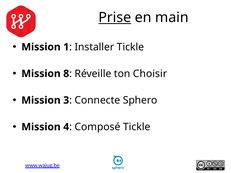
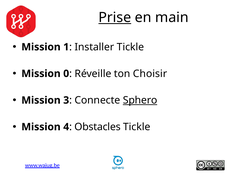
8: 8 -> 0
Sphero underline: none -> present
Composé: Composé -> Obstacles
